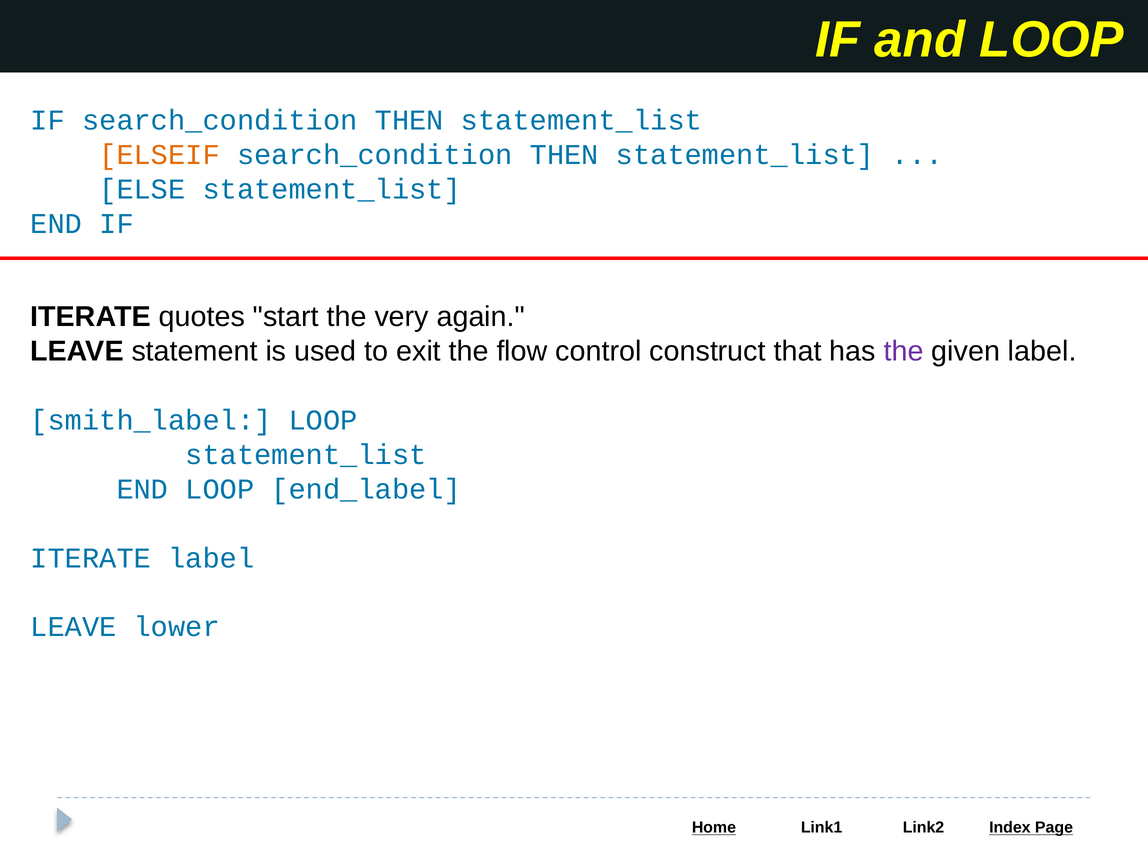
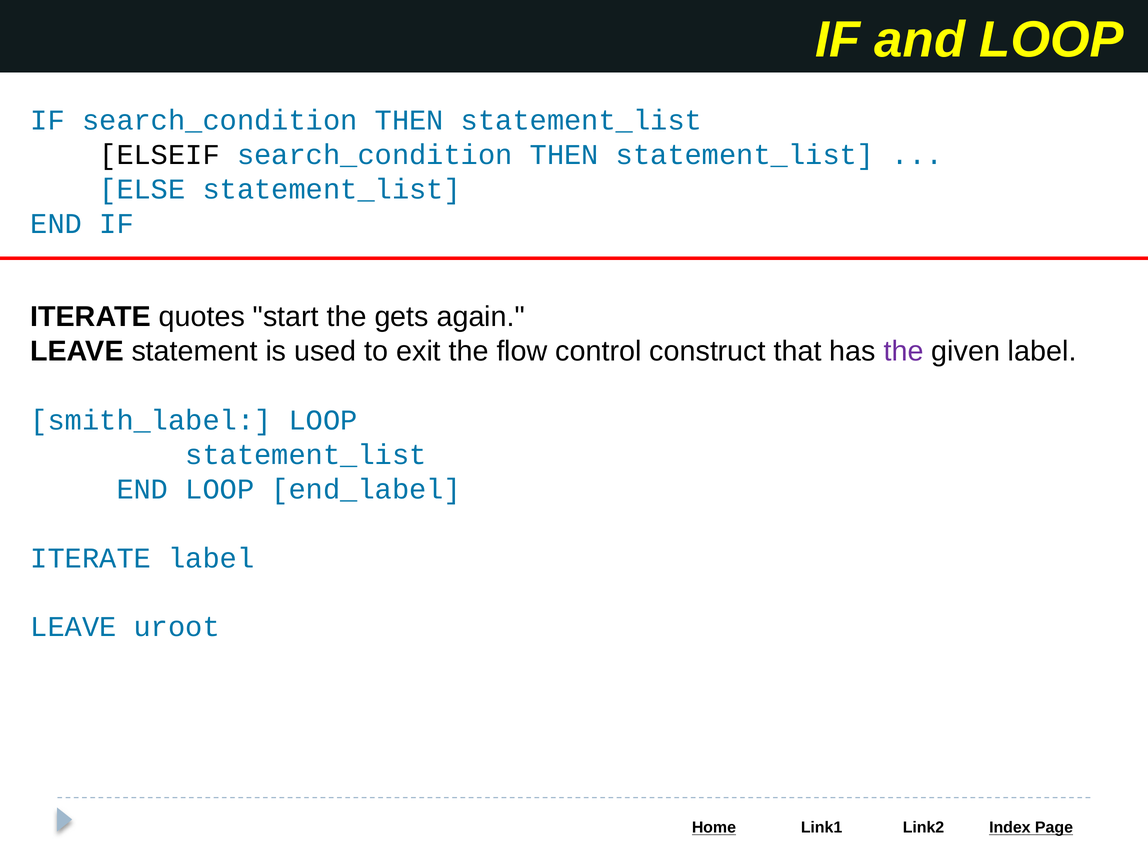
ELSEIF colour: orange -> black
very: very -> gets
lower: lower -> uroot
